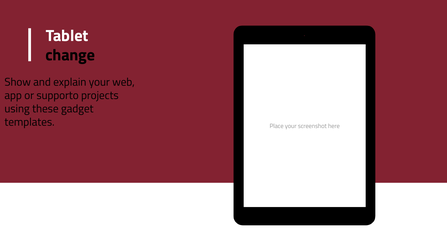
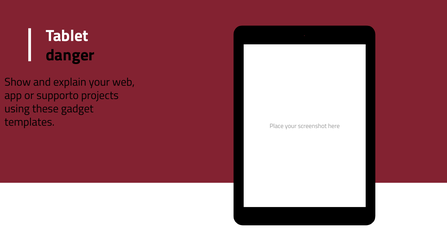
change: change -> danger
